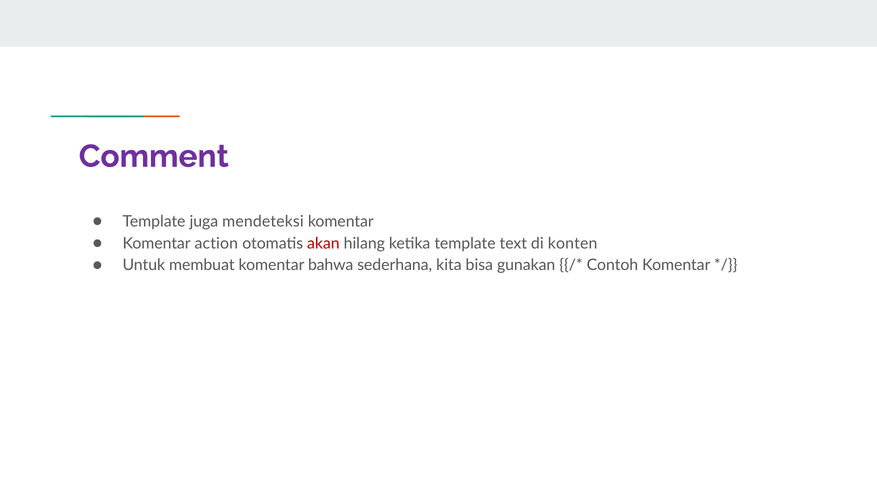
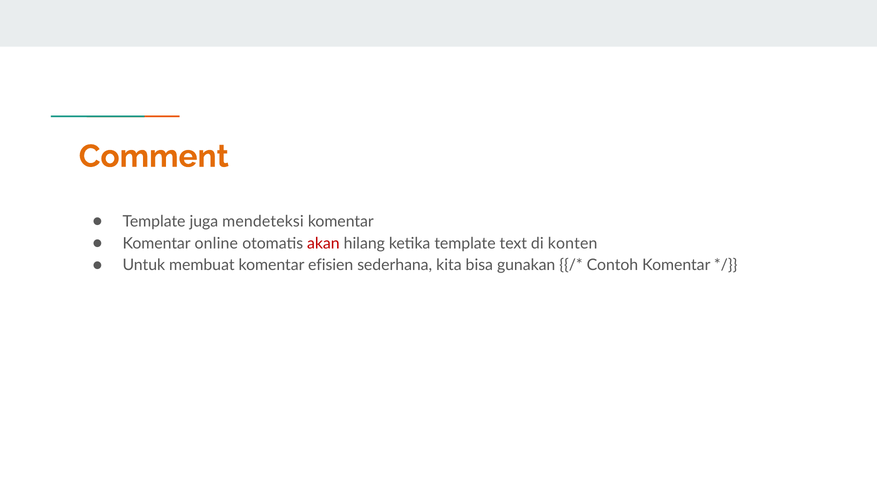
Comment colour: purple -> orange
action: action -> online
bahwa: bahwa -> efisien
